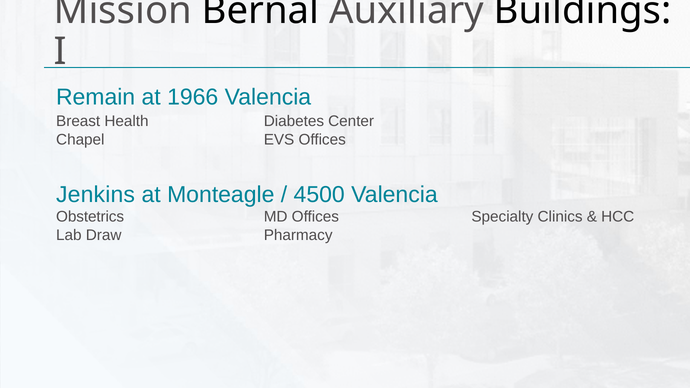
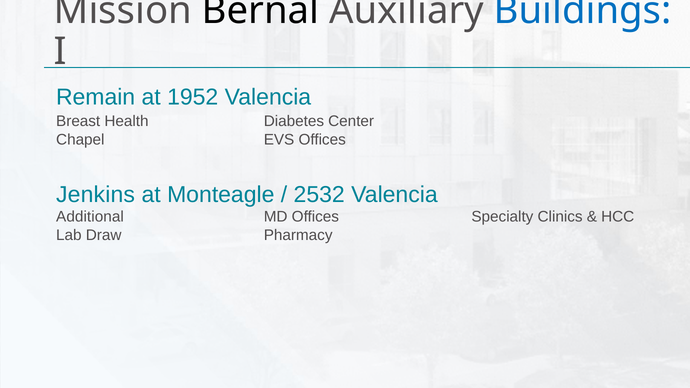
Buildings colour: black -> blue
1966: 1966 -> 1952
4500: 4500 -> 2532
Obstetrics: Obstetrics -> Additional
